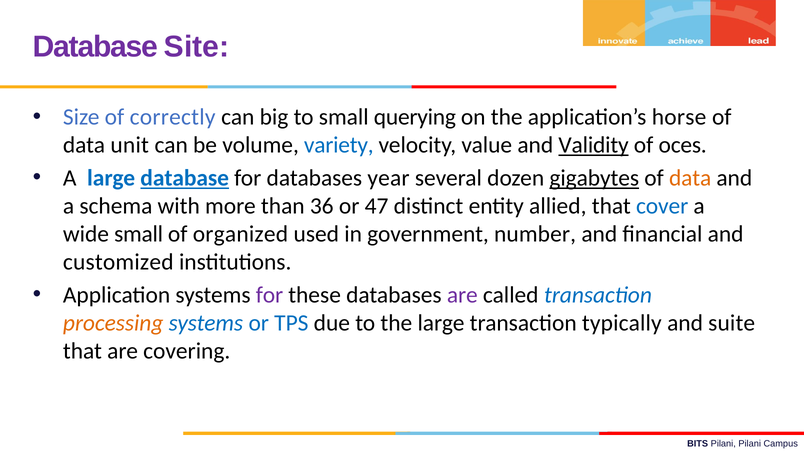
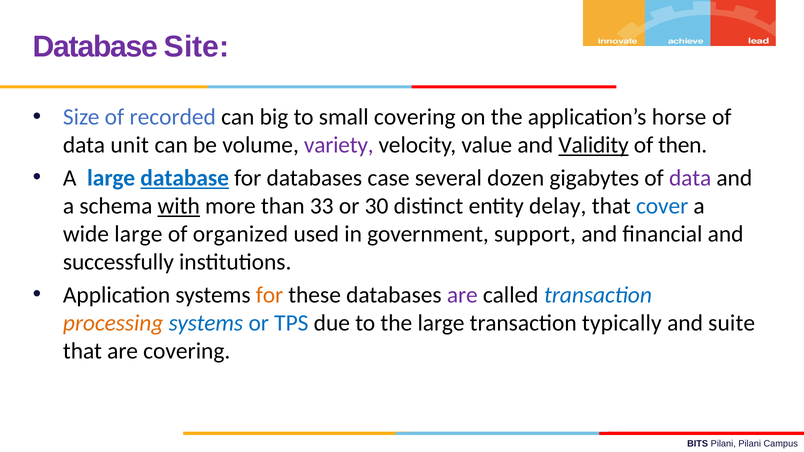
correctly: correctly -> recorded
small querying: querying -> covering
variety colour: blue -> purple
oces: oces -> then
year: year -> case
gigabytes underline: present -> none
data at (690, 178) colour: orange -> purple
with underline: none -> present
36: 36 -> 33
47: 47 -> 30
allied: allied -> delay
wide small: small -> large
number: number -> support
customized: customized -> successfully
for at (270, 295) colour: purple -> orange
